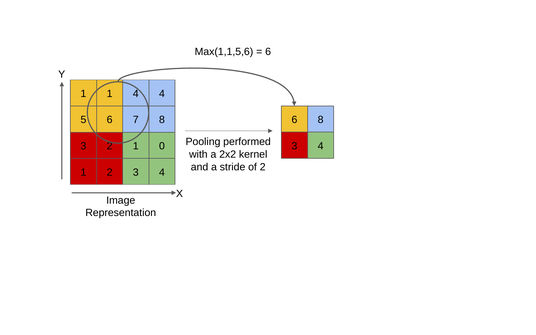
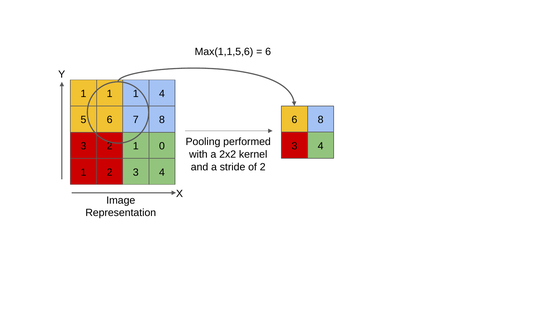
1 1 4: 4 -> 1
